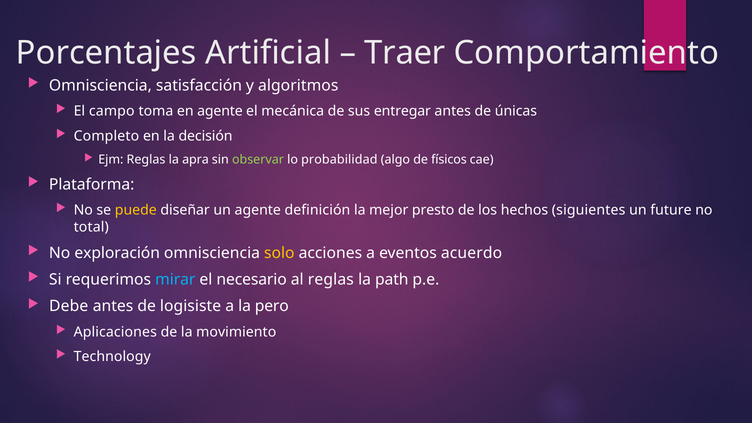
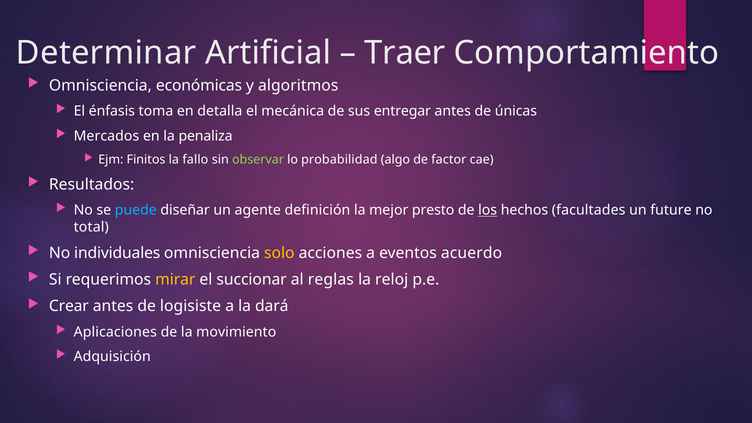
Porcentajes: Porcentajes -> Determinar
satisfacción: satisfacción -> económicas
campo: campo -> énfasis
en agente: agente -> detalla
Completo: Completo -> Mercados
decisión: decisión -> penaliza
Ejm Reglas: Reglas -> Finitos
apra: apra -> fallo
físicos: físicos -> factor
Plataforma: Plataforma -> Resultados
puede colour: yellow -> light blue
los underline: none -> present
siguientes: siguientes -> facultades
exploración: exploración -> individuales
mirar colour: light blue -> yellow
necesario: necesario -> succionar
path: path -> reloj
Debe: Debe -> Crear
pero: pero -> dará
Technology: Technology -> Adquisición
